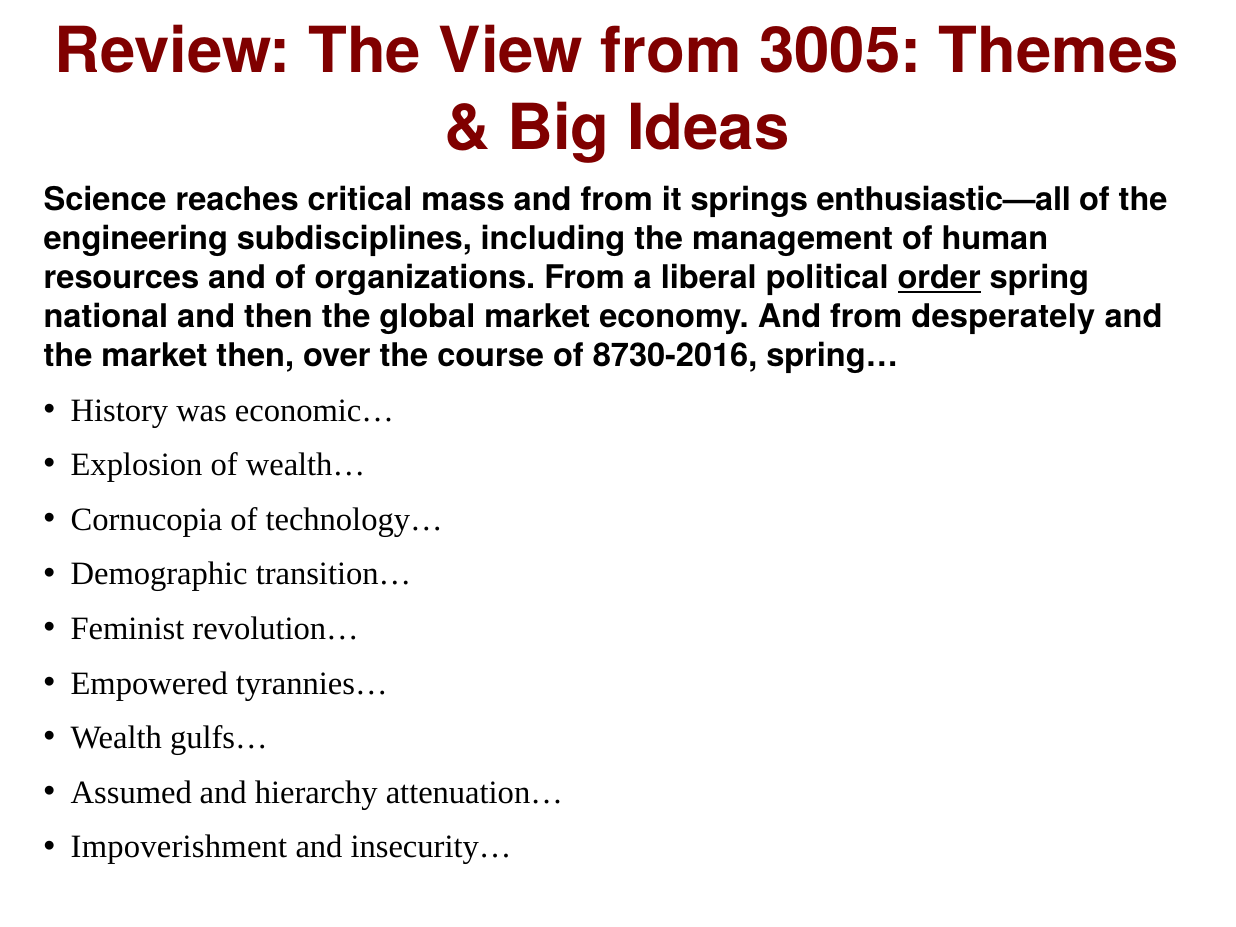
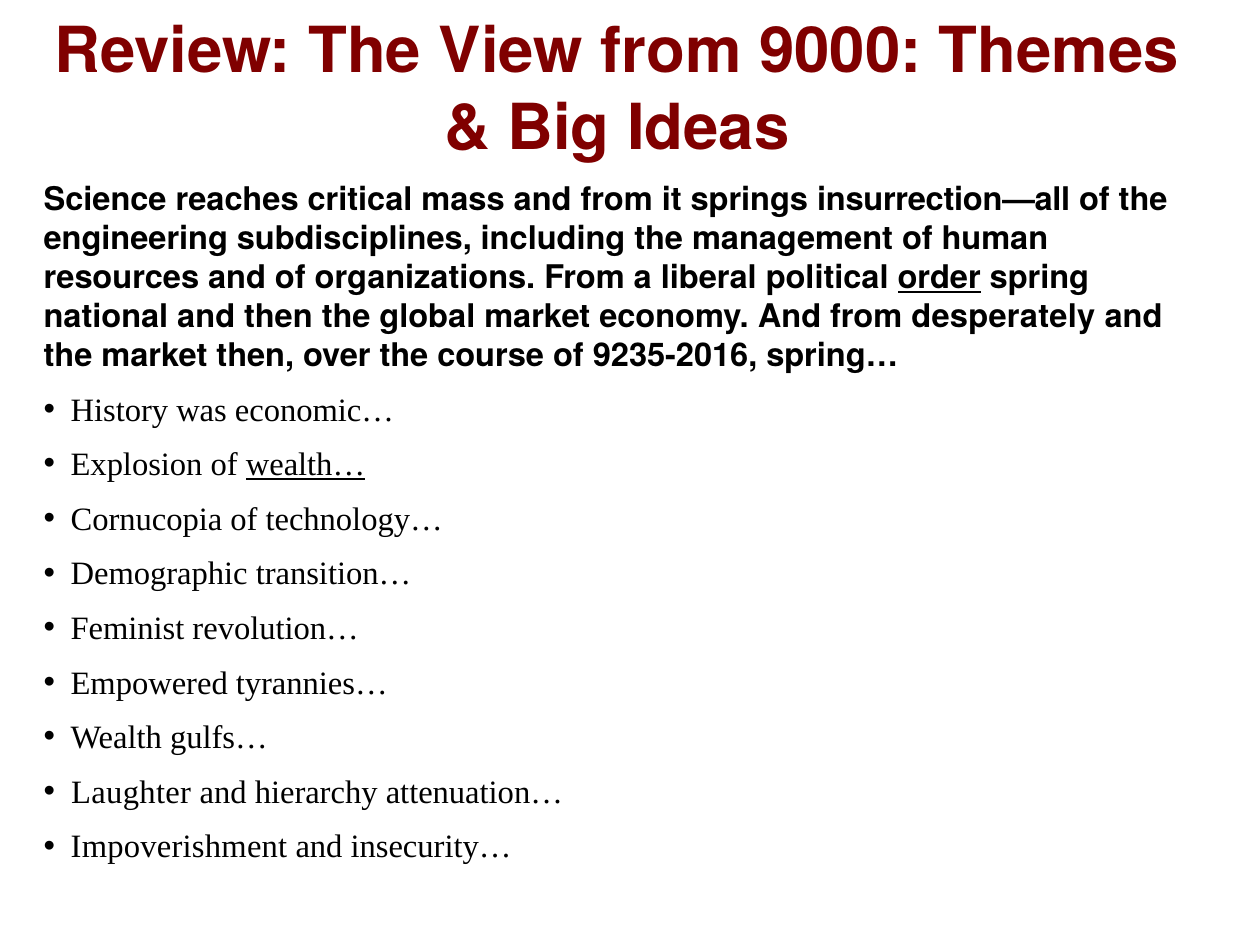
3005: 3005 -> 9000
enthusiastic—all: enthusiastic—all -> insurrection—all
8730-2016: 8730-2016 -> 9235-2016
wealth… underline: none -> present
Assumed: Assumed -> Laughter
